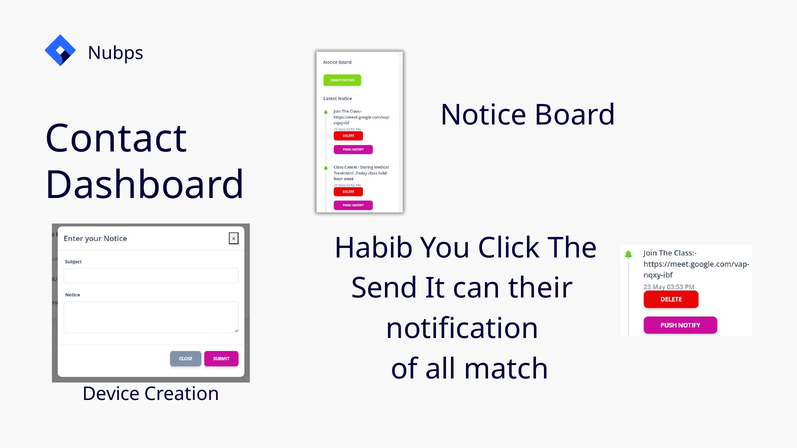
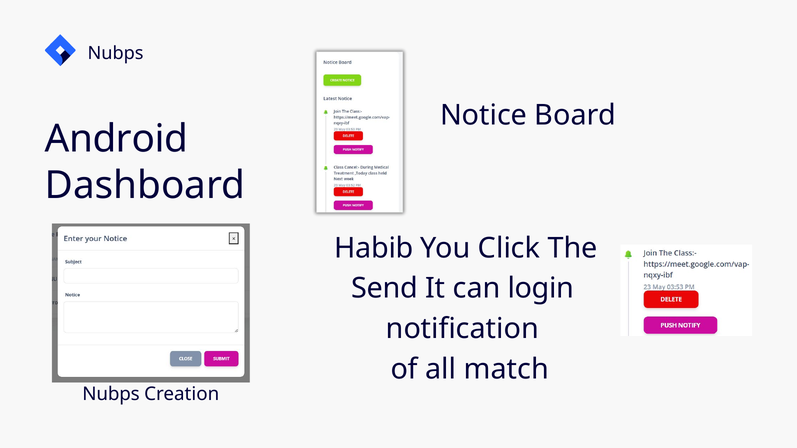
Contact: Contact -> Android
their: their -> login
Device at (111, 395): Device -> Nubps
